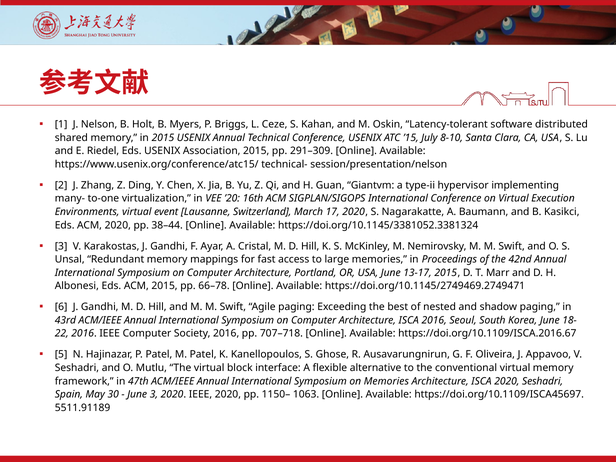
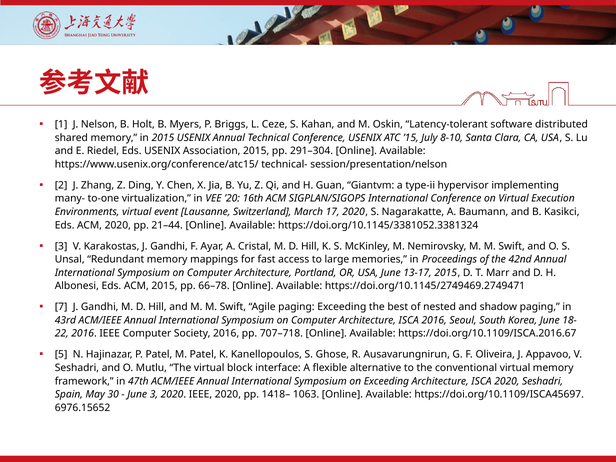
291–309: 291–309 -> 291–304
38–44: 38–44 -> 21–44
6: 6 -> 7
on Memories: Memories -> Exceeding
1150–: 1150– -> 1418–
5511.91189: 5511.91189 -> 6976.15652
